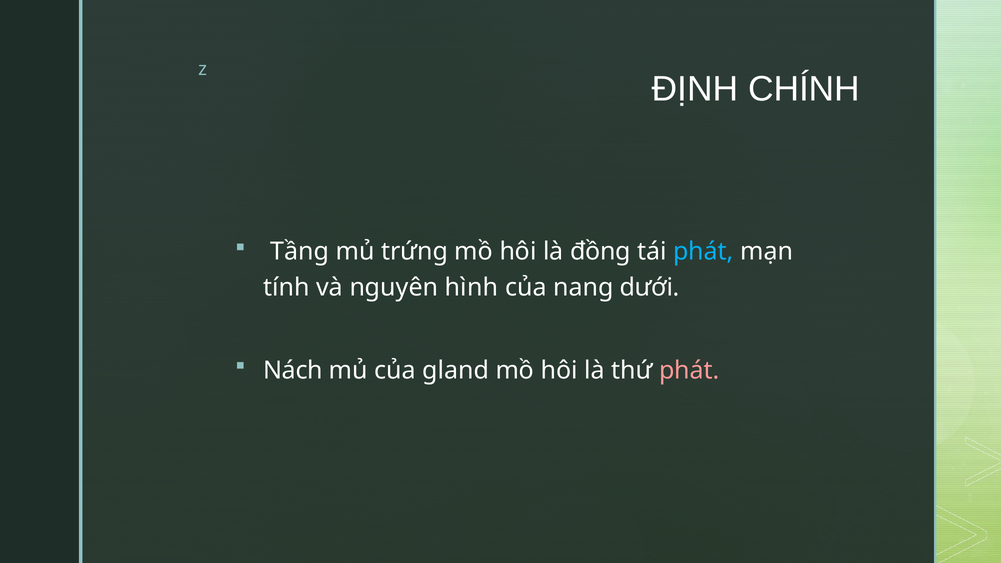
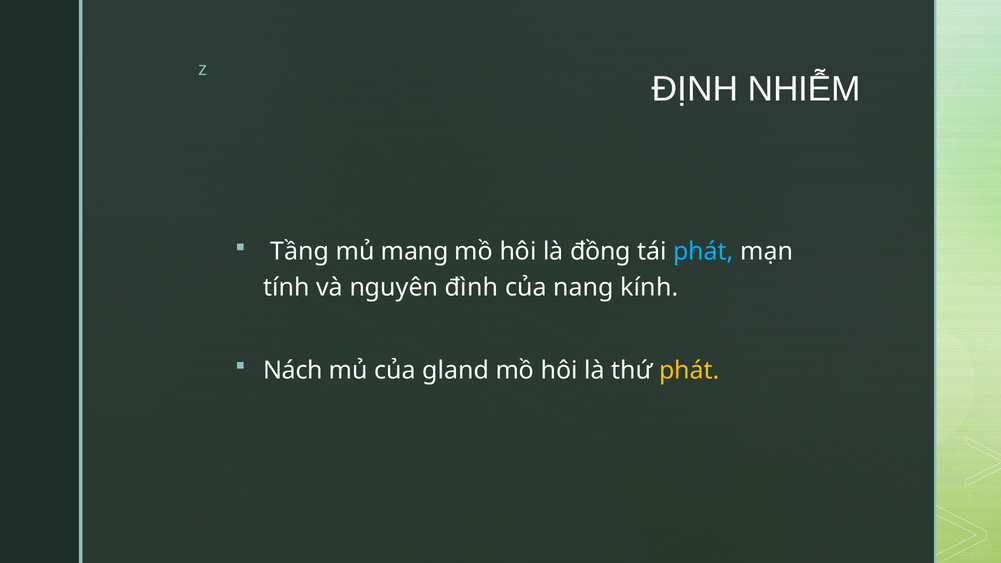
CHÍNH: CHÍNH -> NHIỄM
trứng: trứng -> mang
hình: hình -> đình
dưới: dưới -> kính
phát at (689, 370) colour: pink -> yellow
